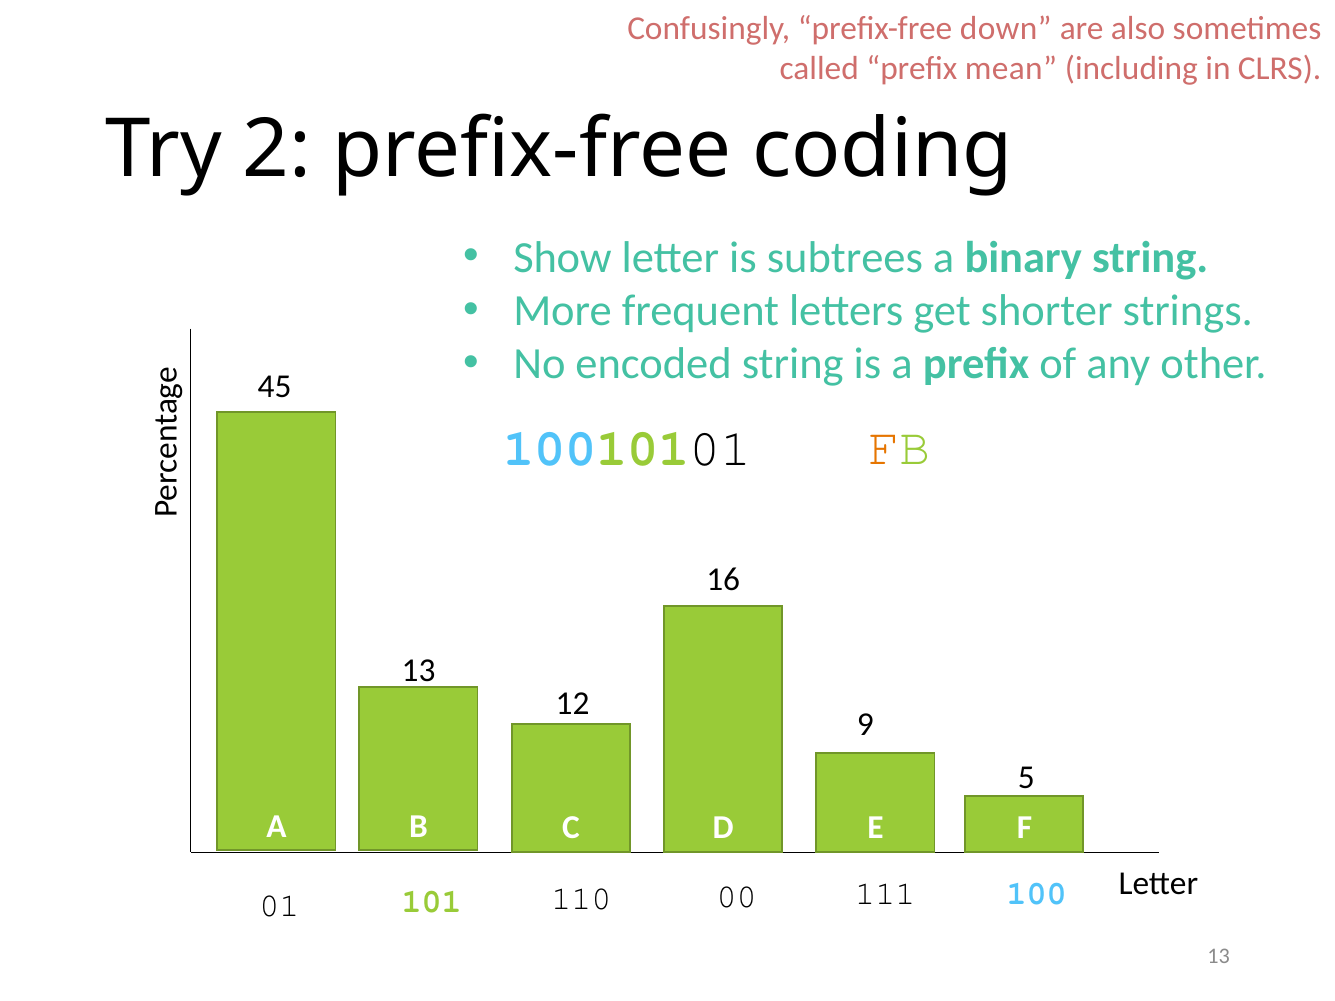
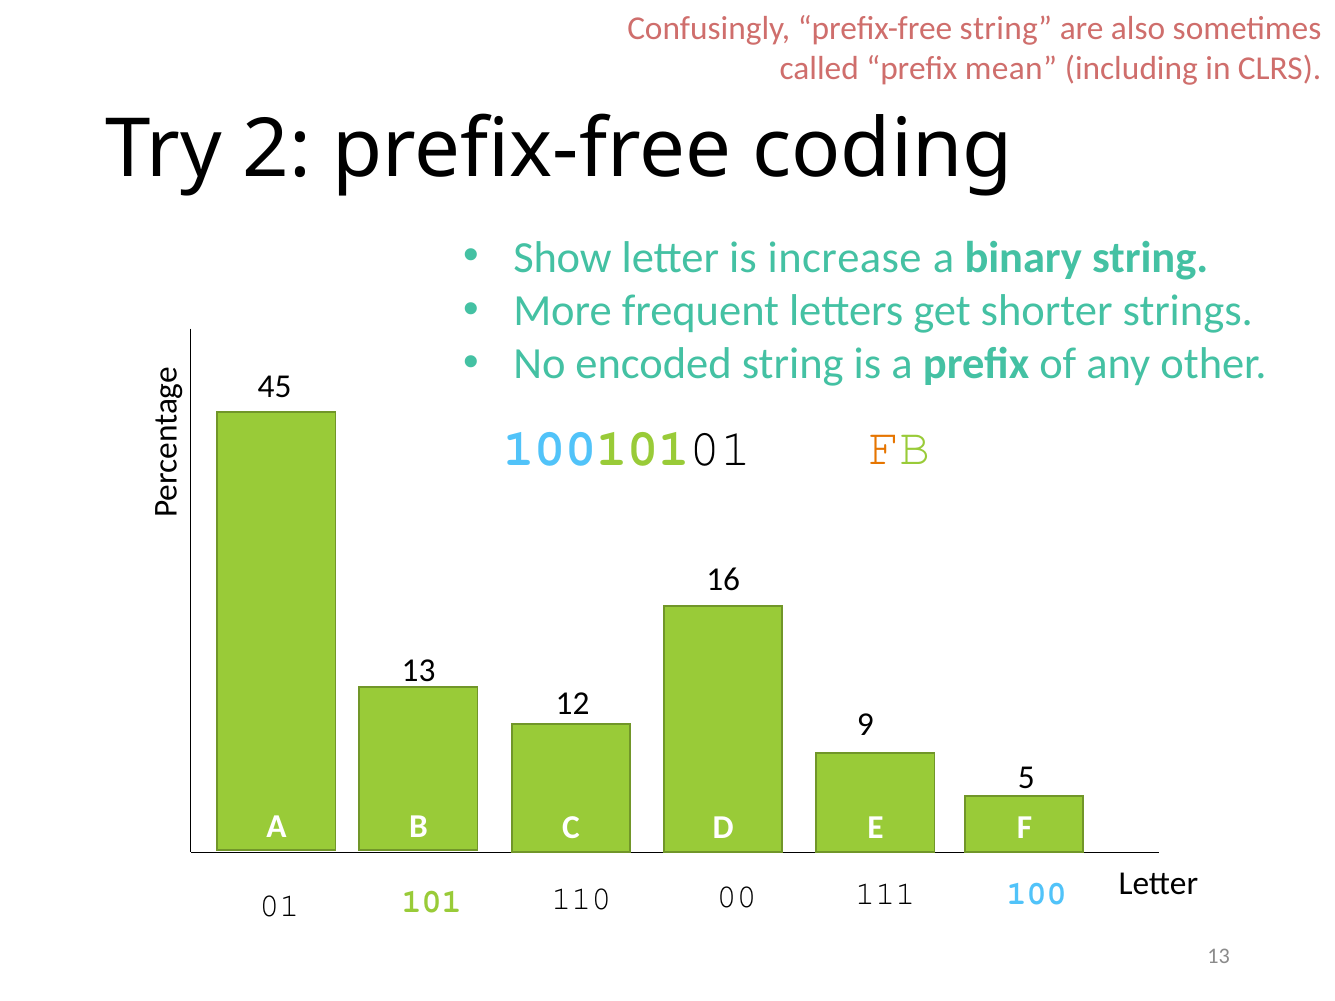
prefix-free down: down -> string
subtrees: subtrees -> increase
